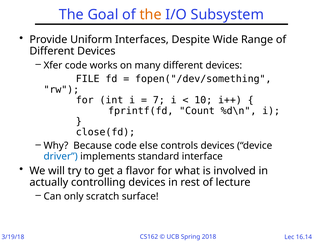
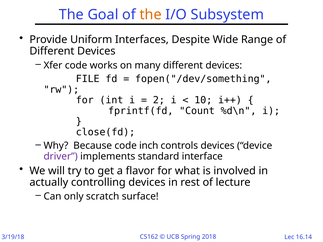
7: 7 -> 2
else: else -> inch
driver colour: blue -> purple
